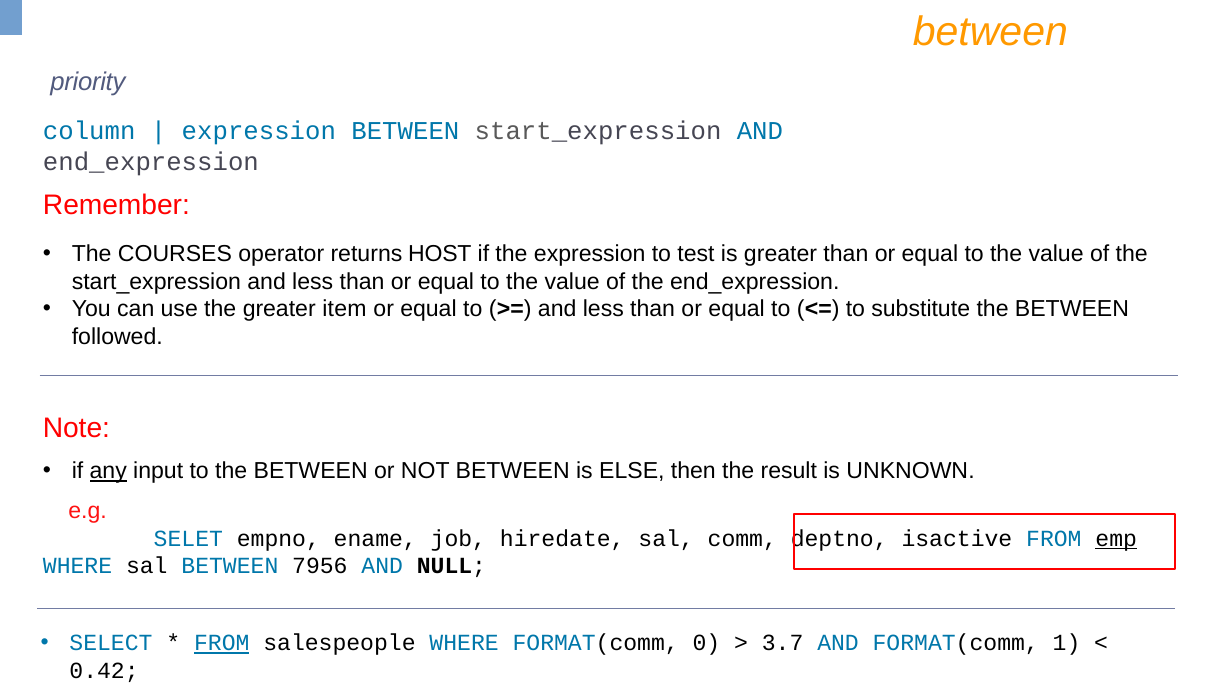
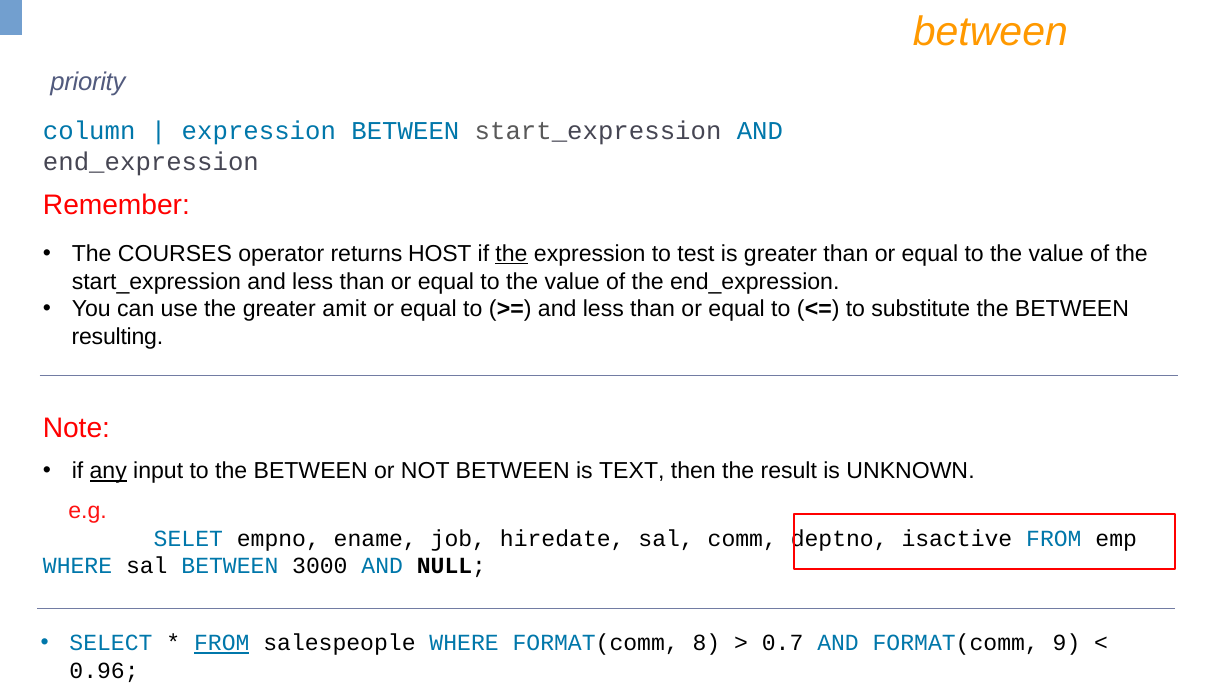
the at (511, 254) underline: none -> present
item: item -> amit
followed: followed -> resulting
ELSE: ELSE -> TEXT
emp underline: present -> none
7956: 7956 -> 3000
0: 0 -> 8
3.7: 3.7 -> 0.7
1: 1 -> 9
0.42: 0.42 -> 0.96
